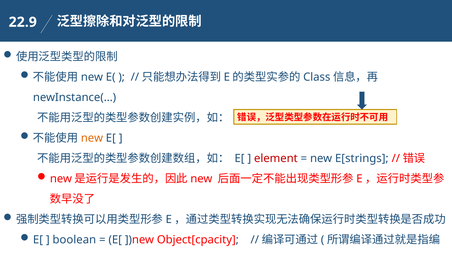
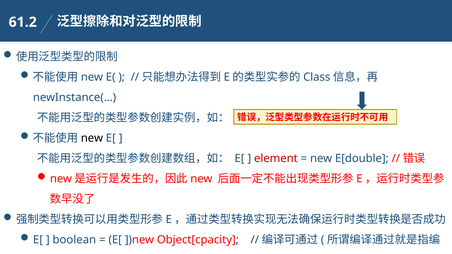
22.9: 22.9 -> 61.2
new at (92, 138) colour: orange -> black
E[strings: E[strings -> E[double
